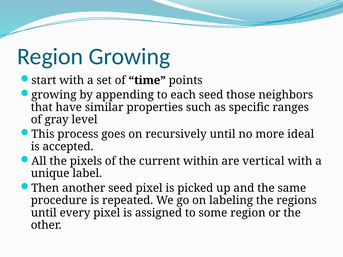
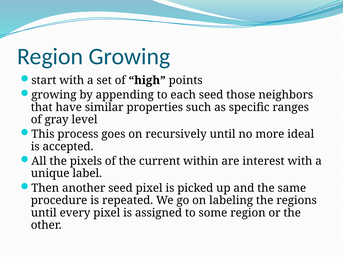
time: time -> high
vertical: vertical -> interest
